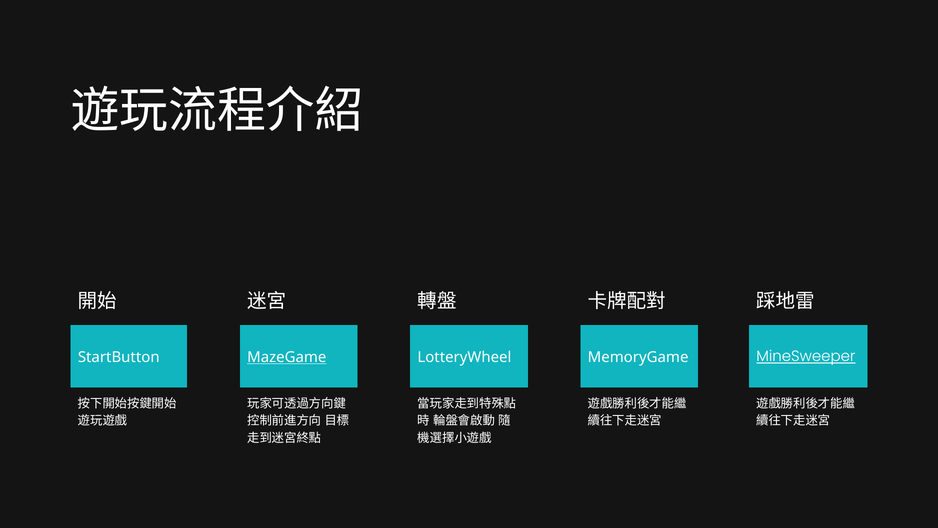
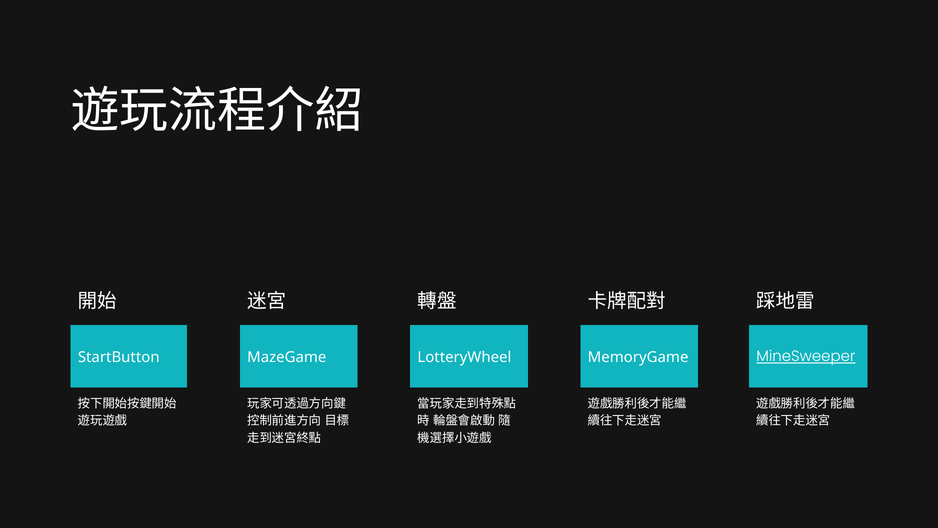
MazeGame underline: present -> none
